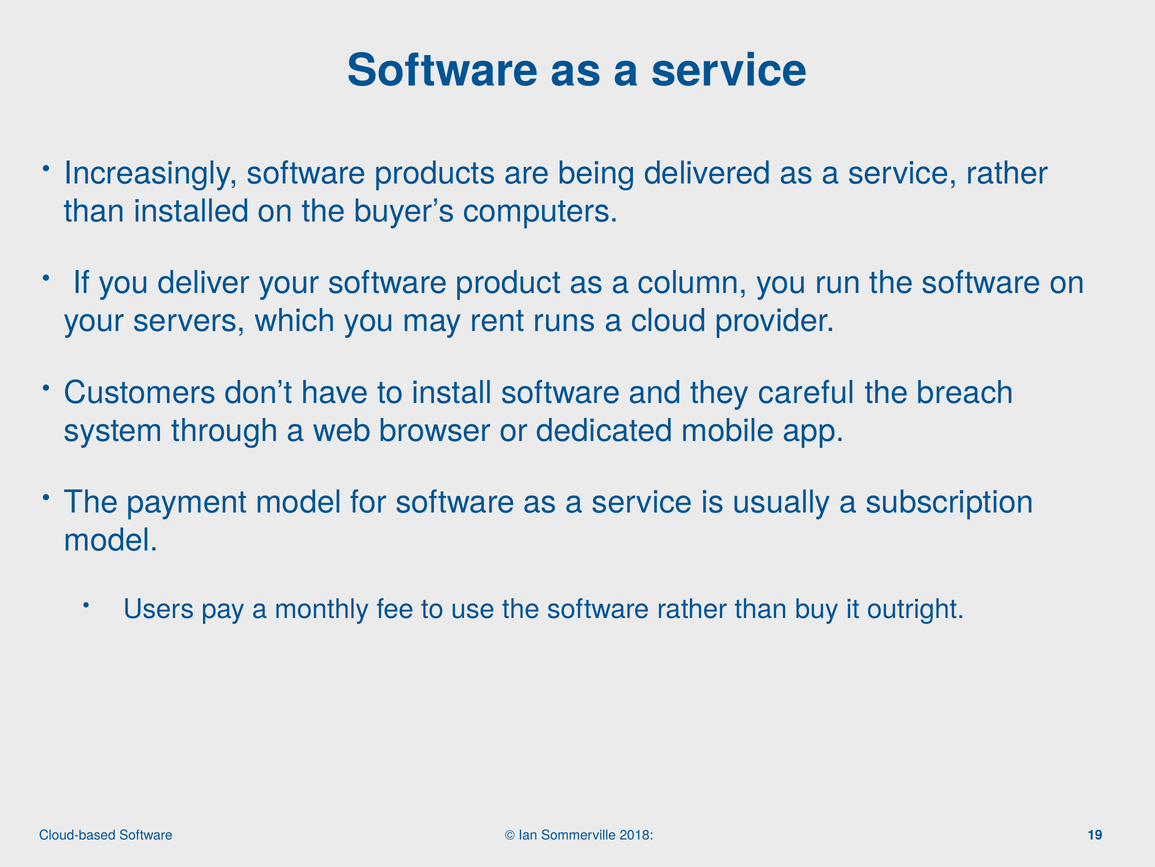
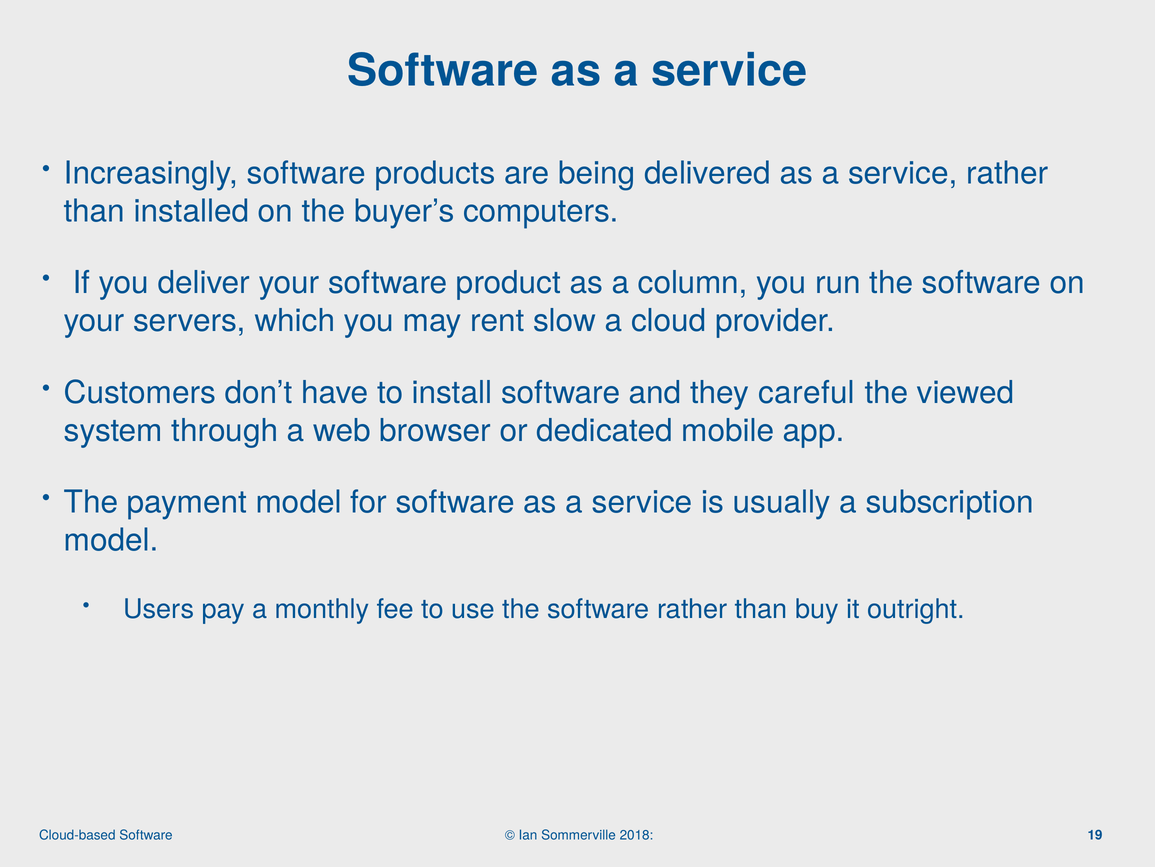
runs: runs -> slow
breach: breach -> viewed
